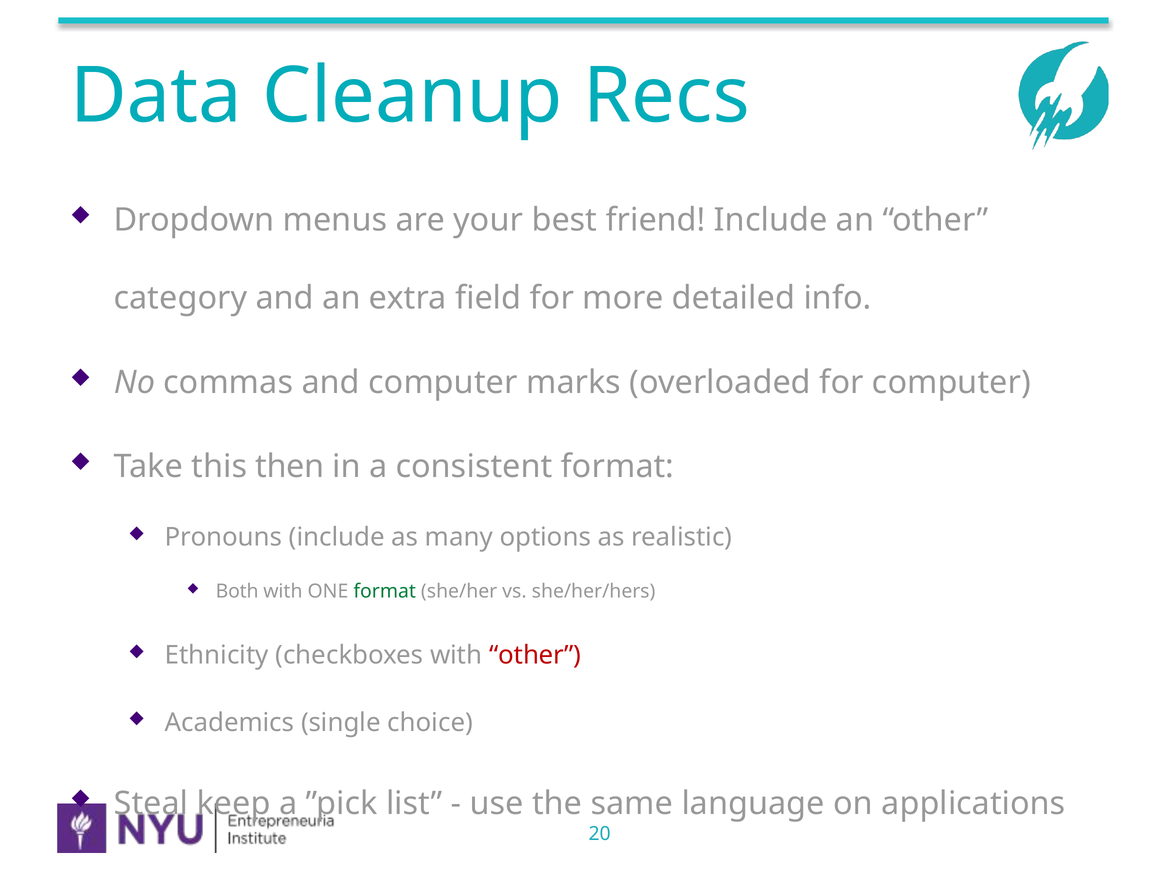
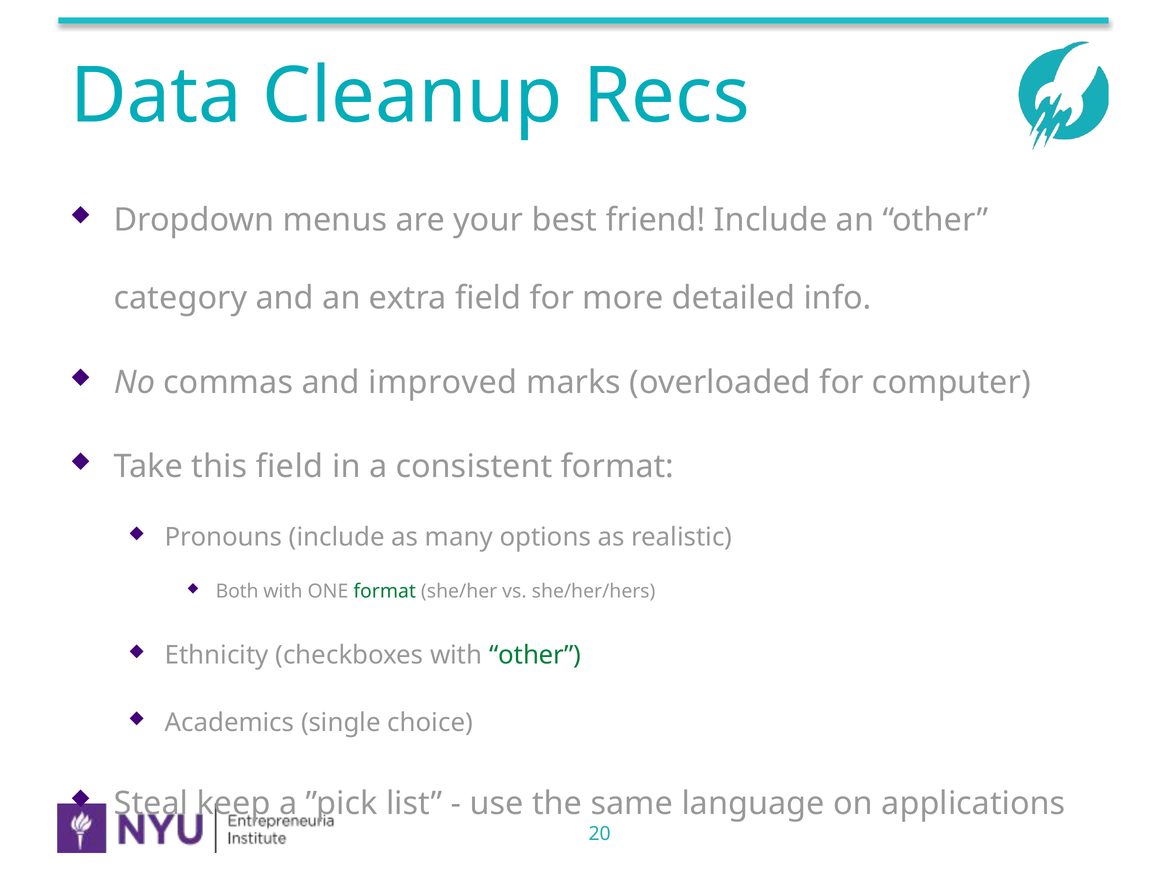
and computer: computer -> improved
this then: then -> field
other at (535, 655) colour: red -> green
